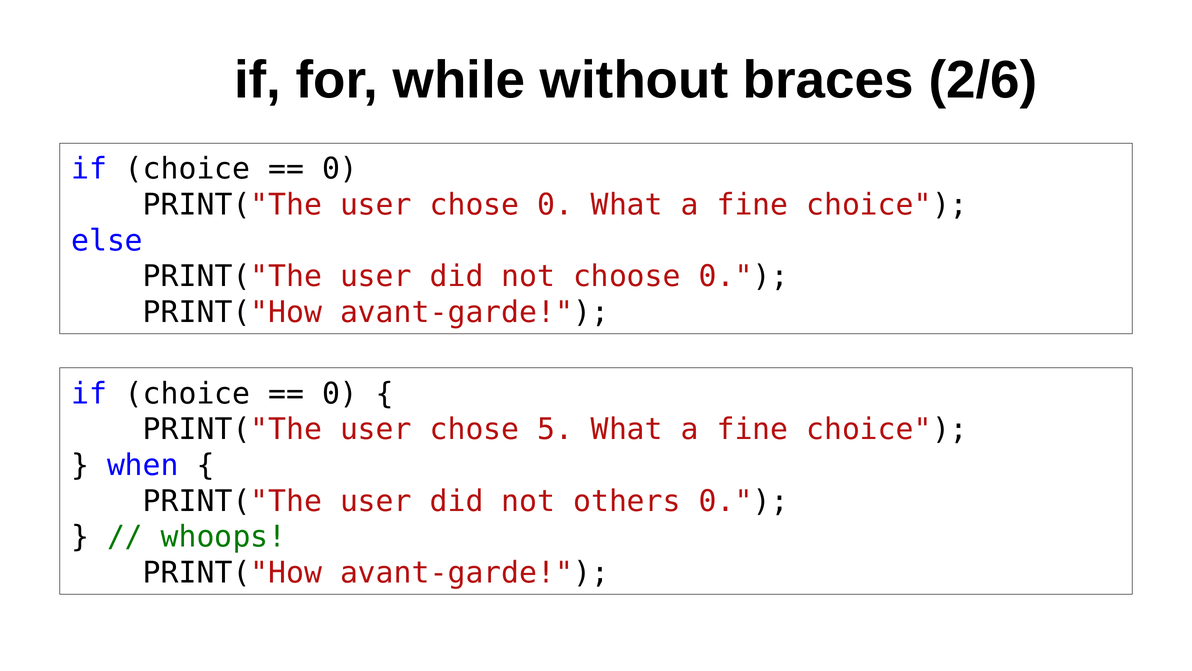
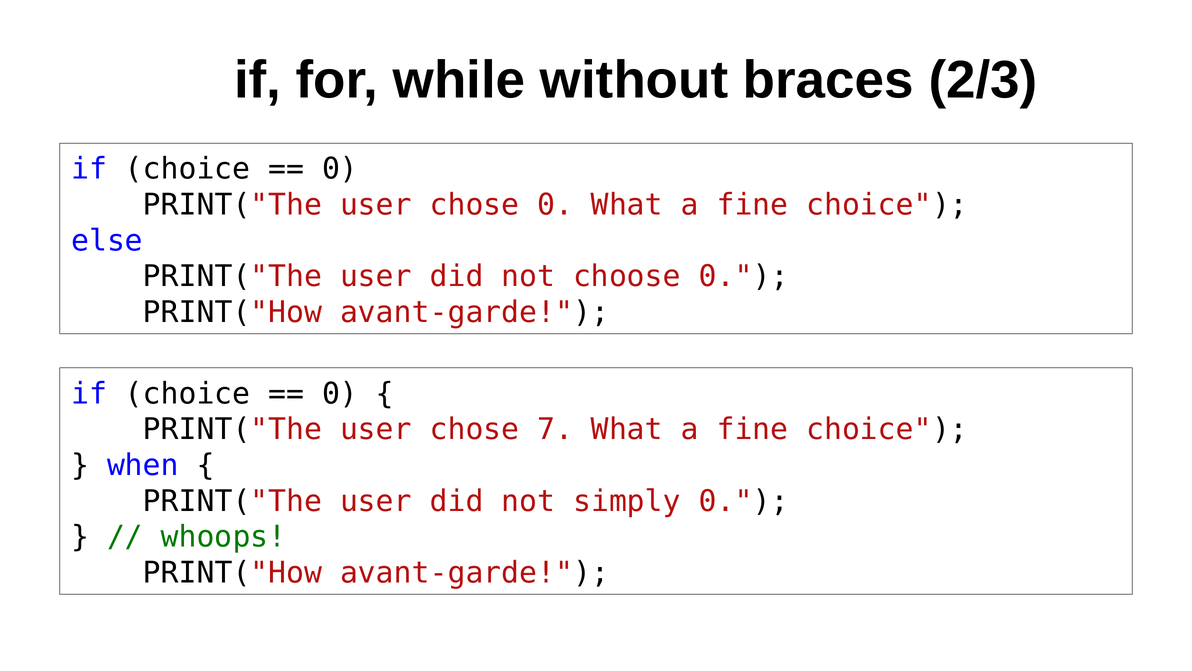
2/6: 2/6 -> 2/3
5: 5 -> 7
others: others -> simply
